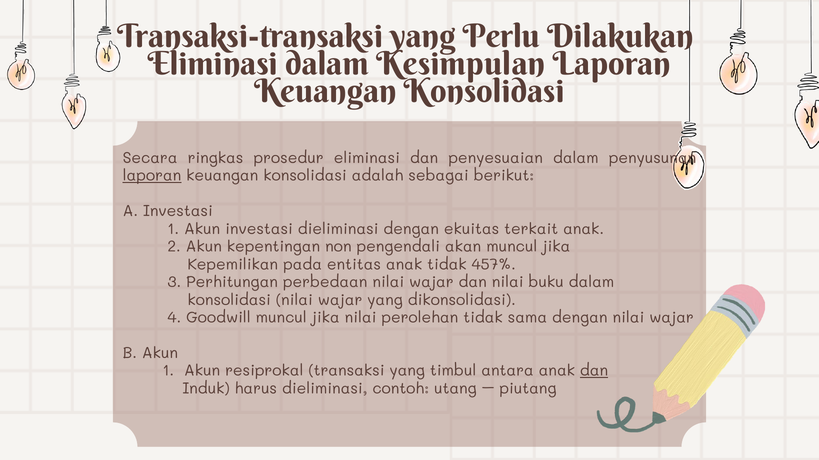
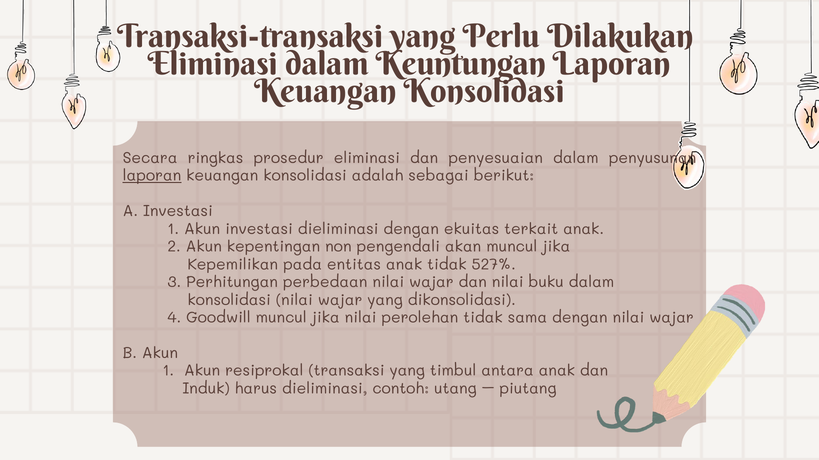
Kesimpulan: Kesimpulan -> Keuntungan
457%: 457% -> 527%
dan at (594, 371) underline: present -> none
